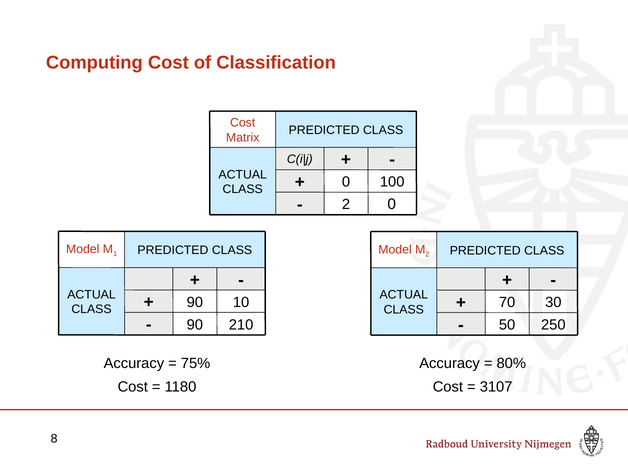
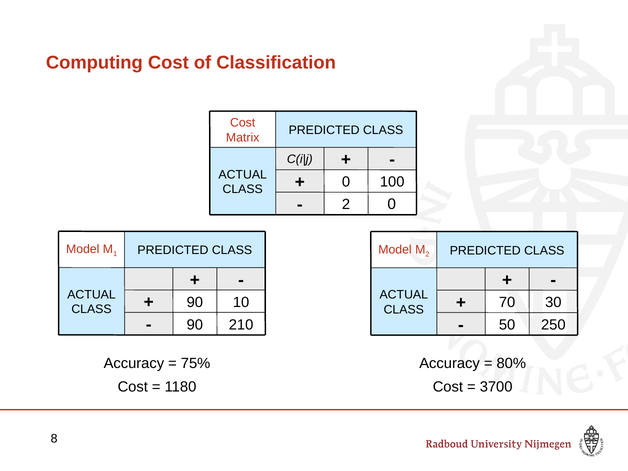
3107: 3107 -> 3700
